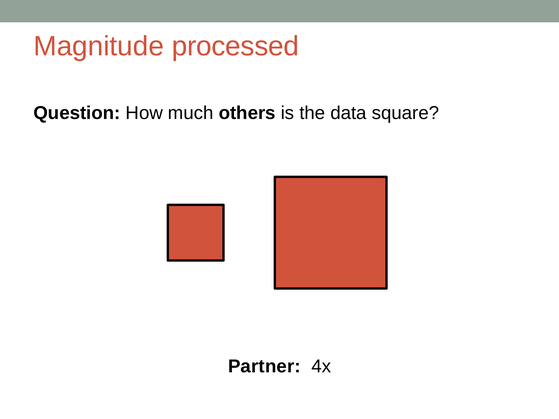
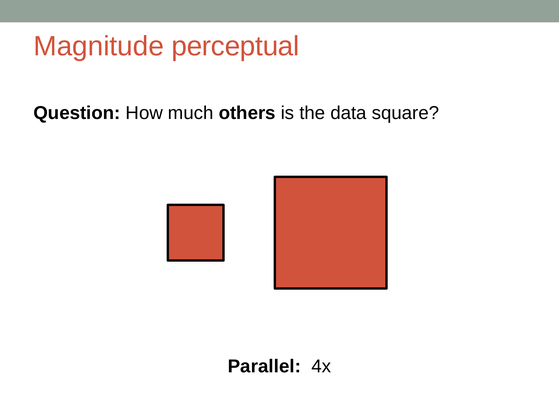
processed: processed -> perceptual
Partner: Partner -> Parallel
